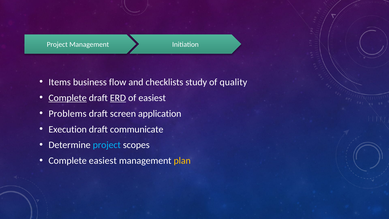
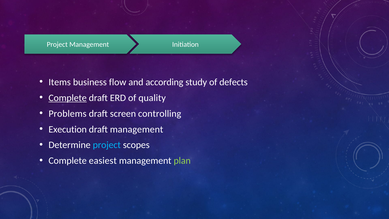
checklists: checklists -> according
quality: quality -> defects
ERD underline: present -> none
of easiest: easiest -> quality
application: application -> controlling
draft communicate: communicate -> management
plan colour: yellow -> light green
